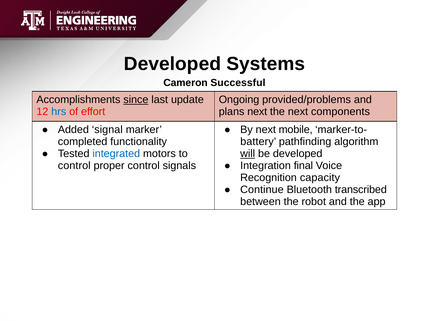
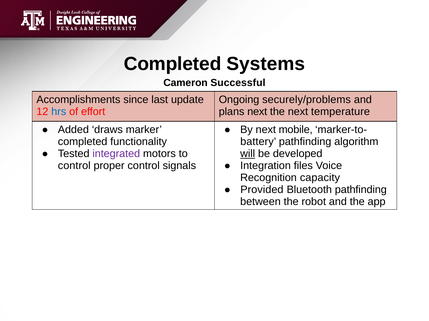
Developed at (172, 64): Developed -> Completed
since underline: present -> none
provided/problems: provided/problems -> securely/problems
components: components -> temperature
signal: signal -> draws
integrated colour: blue -> purple
final: final -> files
Continue: Continue -> Provided
Bluetooth transcribed: transcribed -> pathfinding
